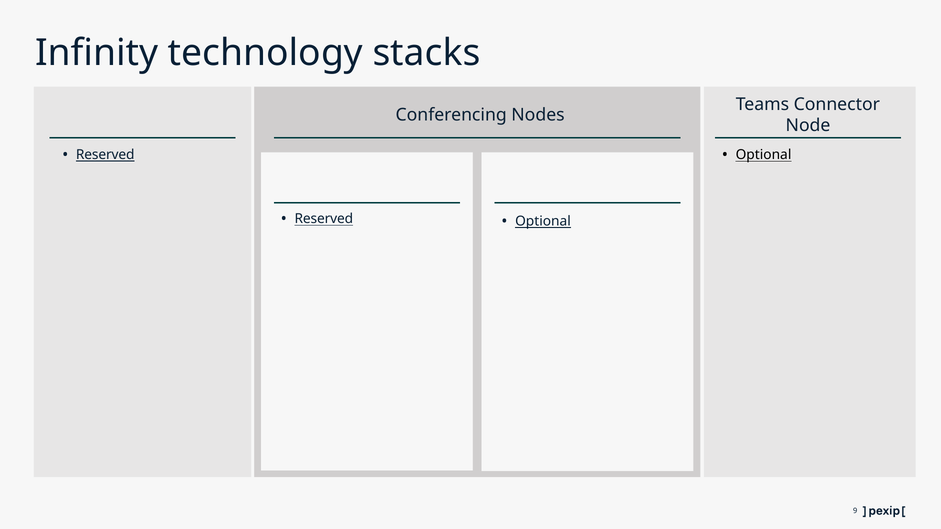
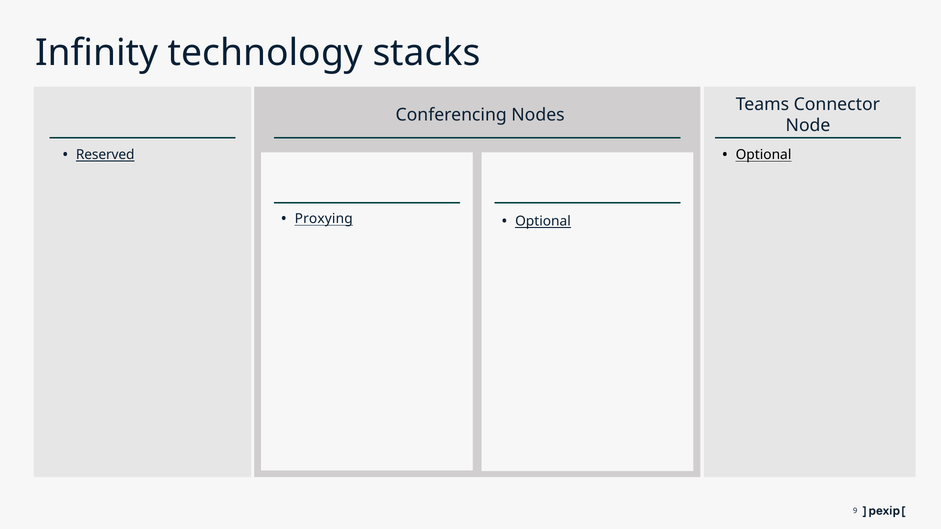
Reserved at (324, 219): Reserved -> Proxying
